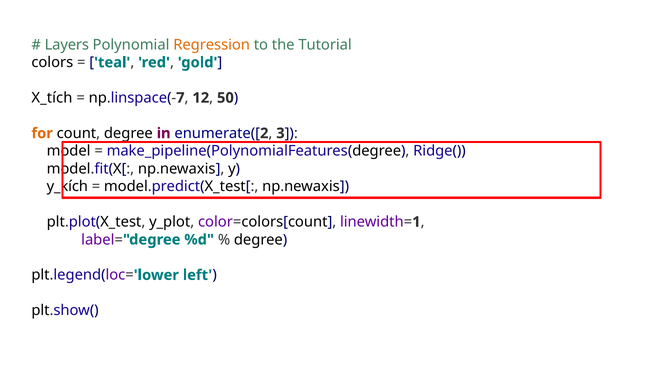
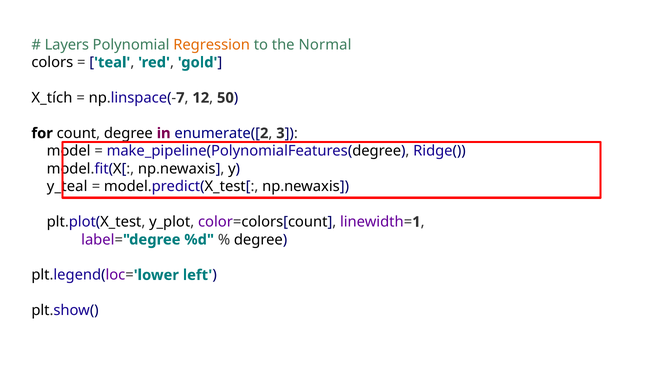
Tutorial: Tutorial -> Normal
for colour: orange -> black
y_kích: y_kích -> y_teal
